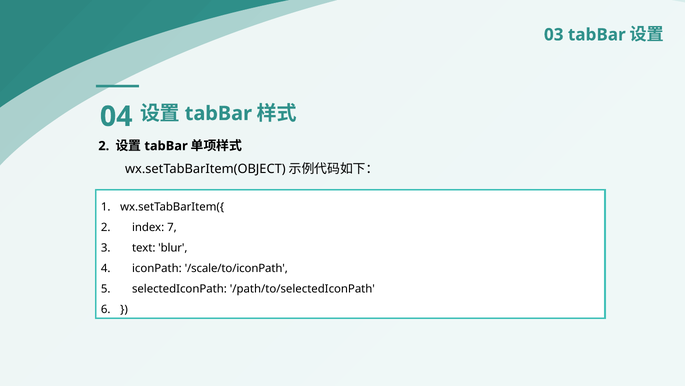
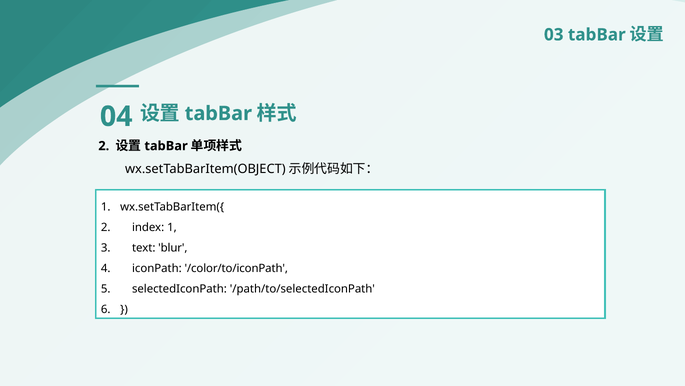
index 7: 7 -> 1
/scale/to/iconPath: /scale/to/iconPath -> /color/to/iconPath
